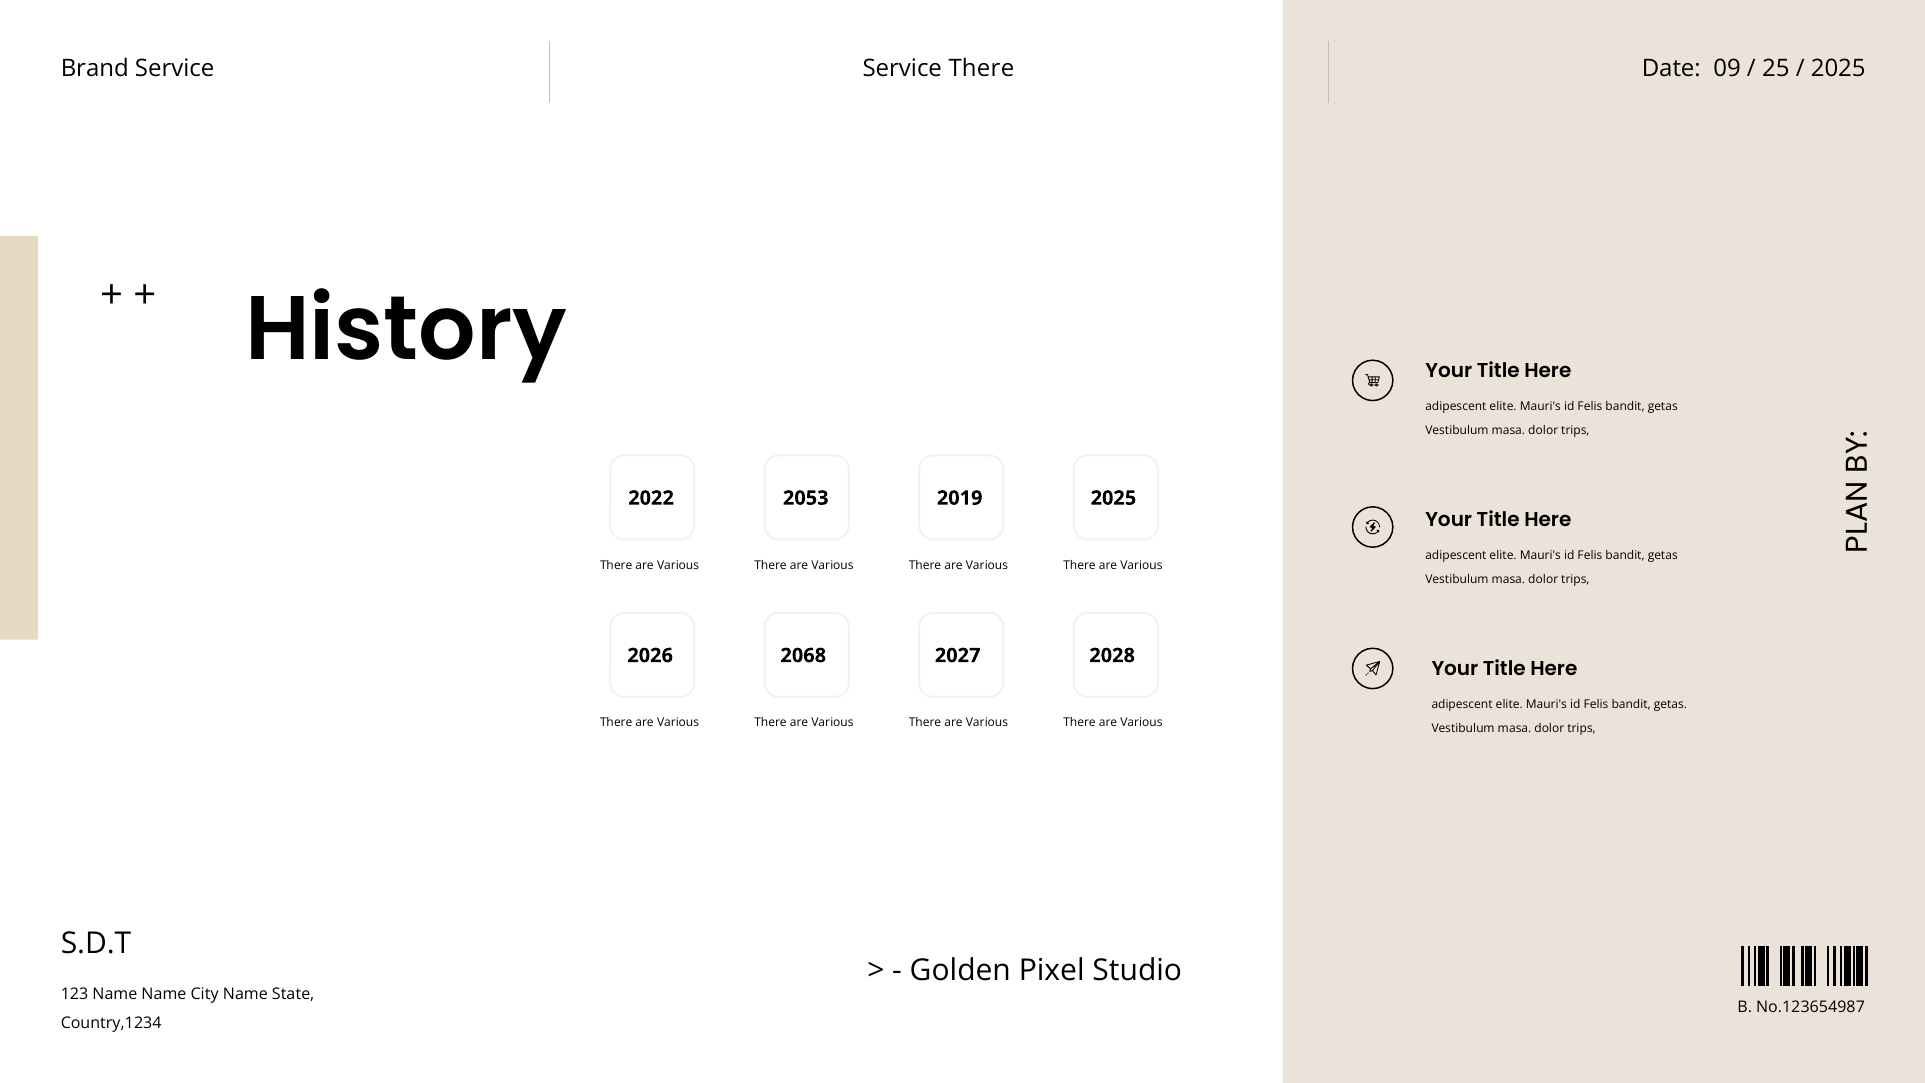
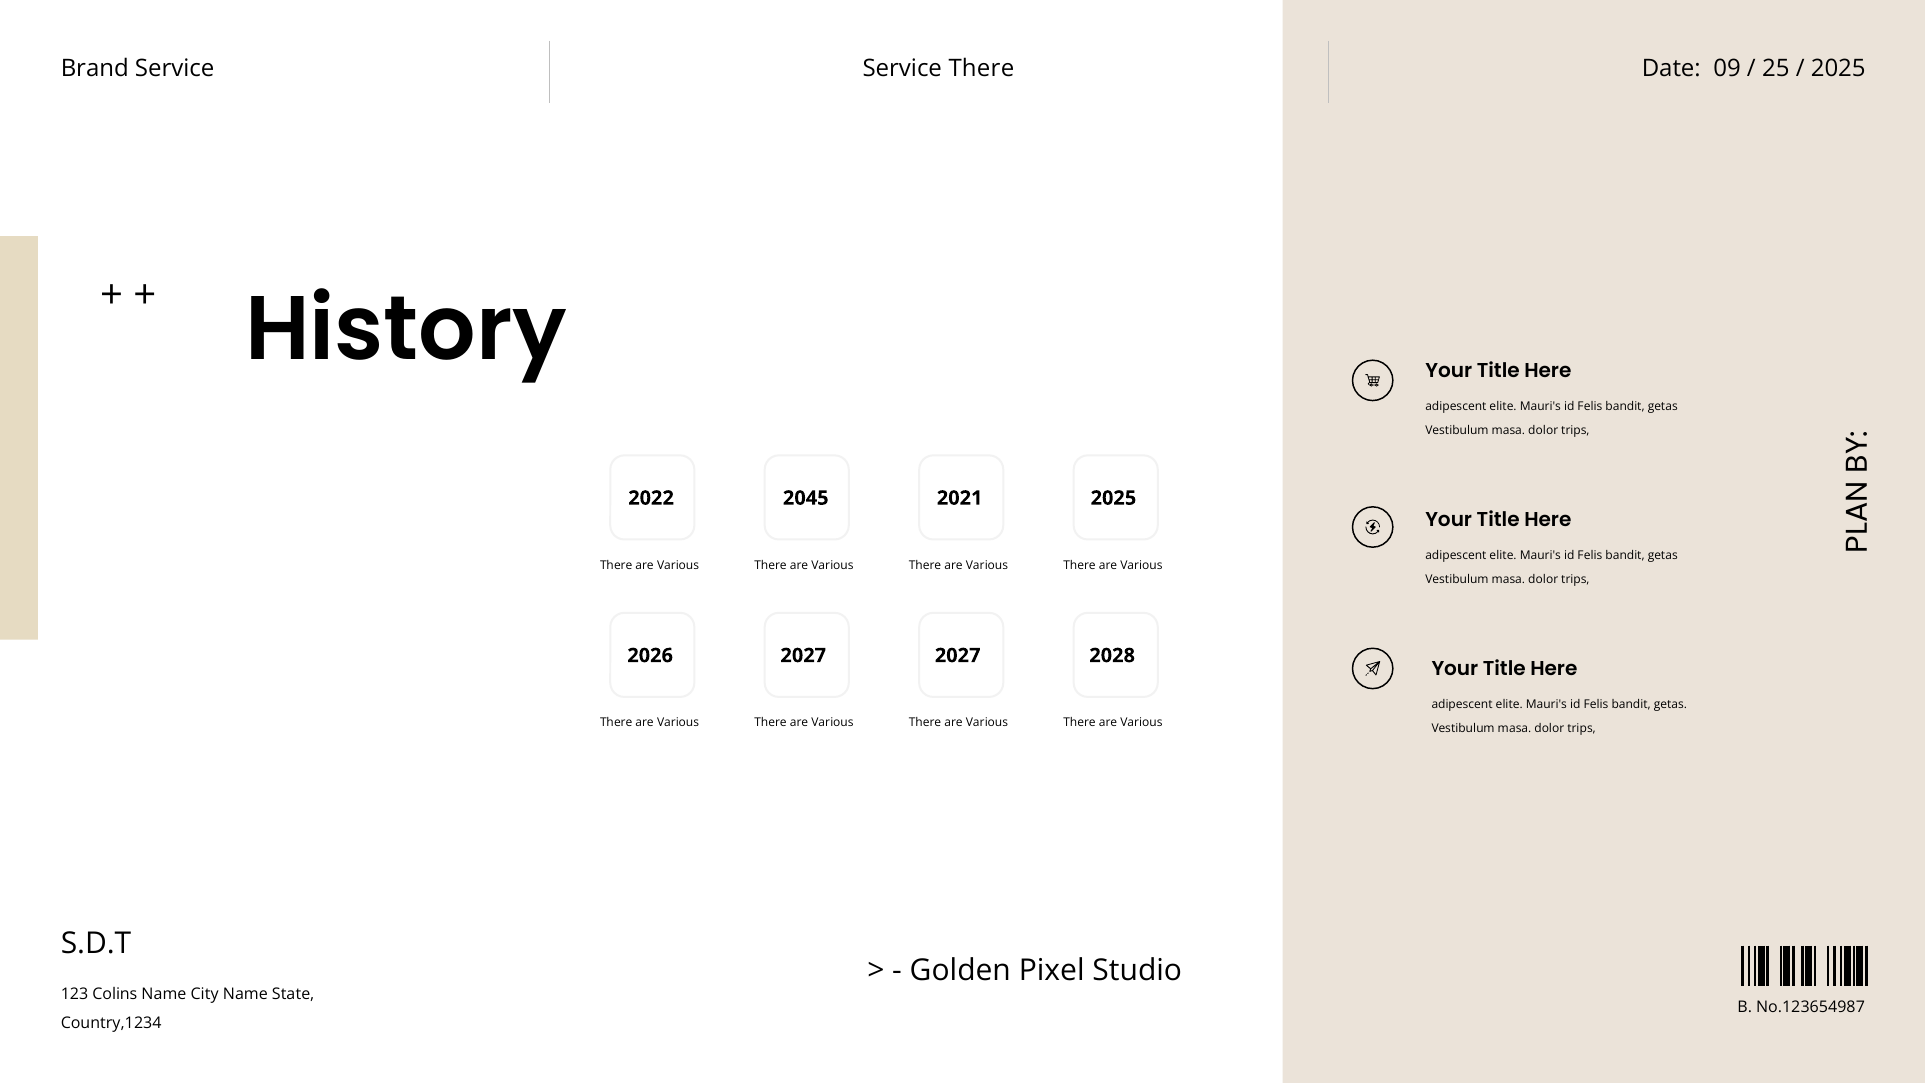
2053: 2053 -> 2045
2019: 2019 -> 2021
2068 at (803, 655): 2068 -> 2027
123 Name: Name -> Colins
